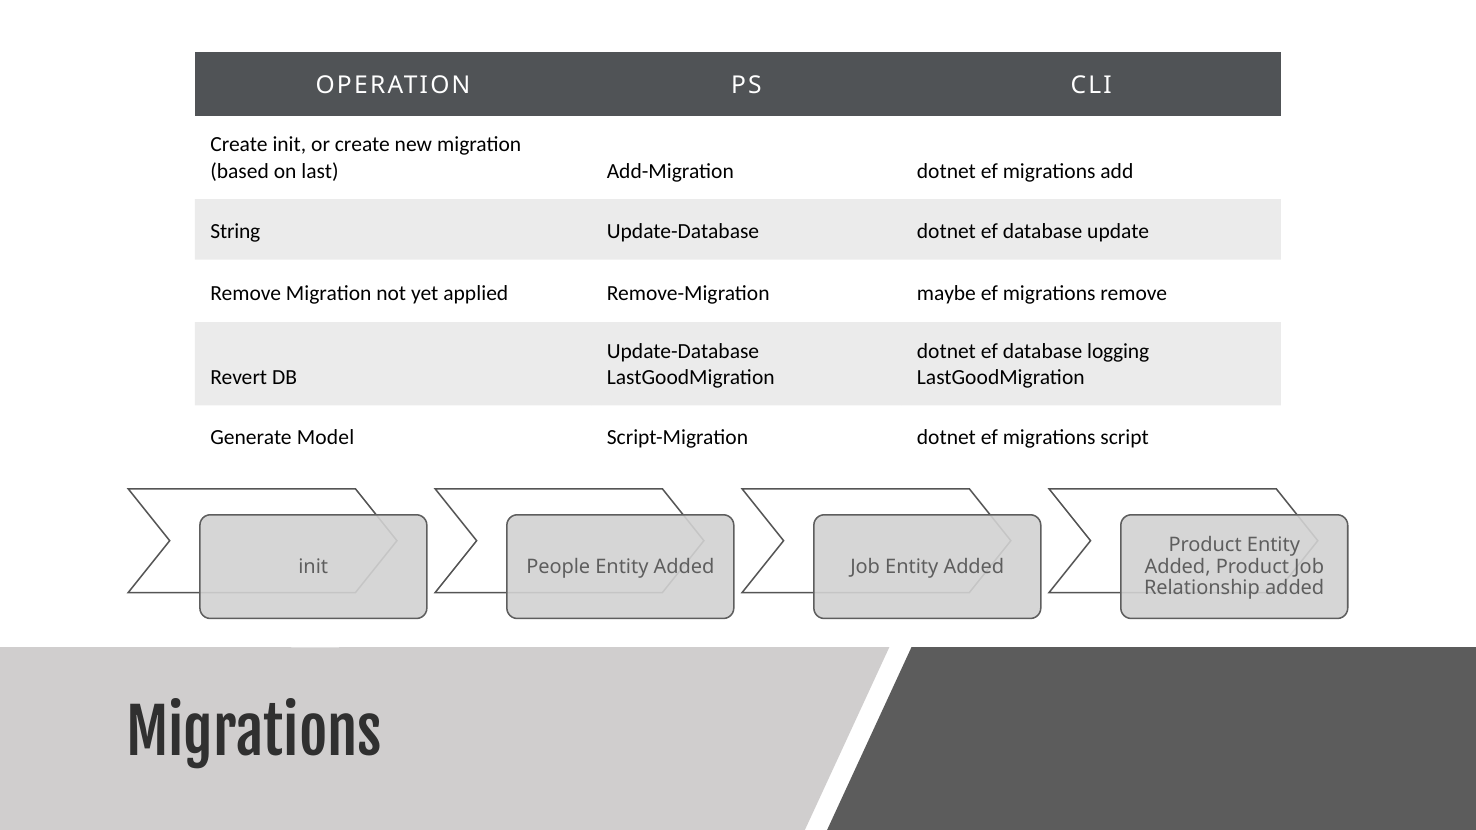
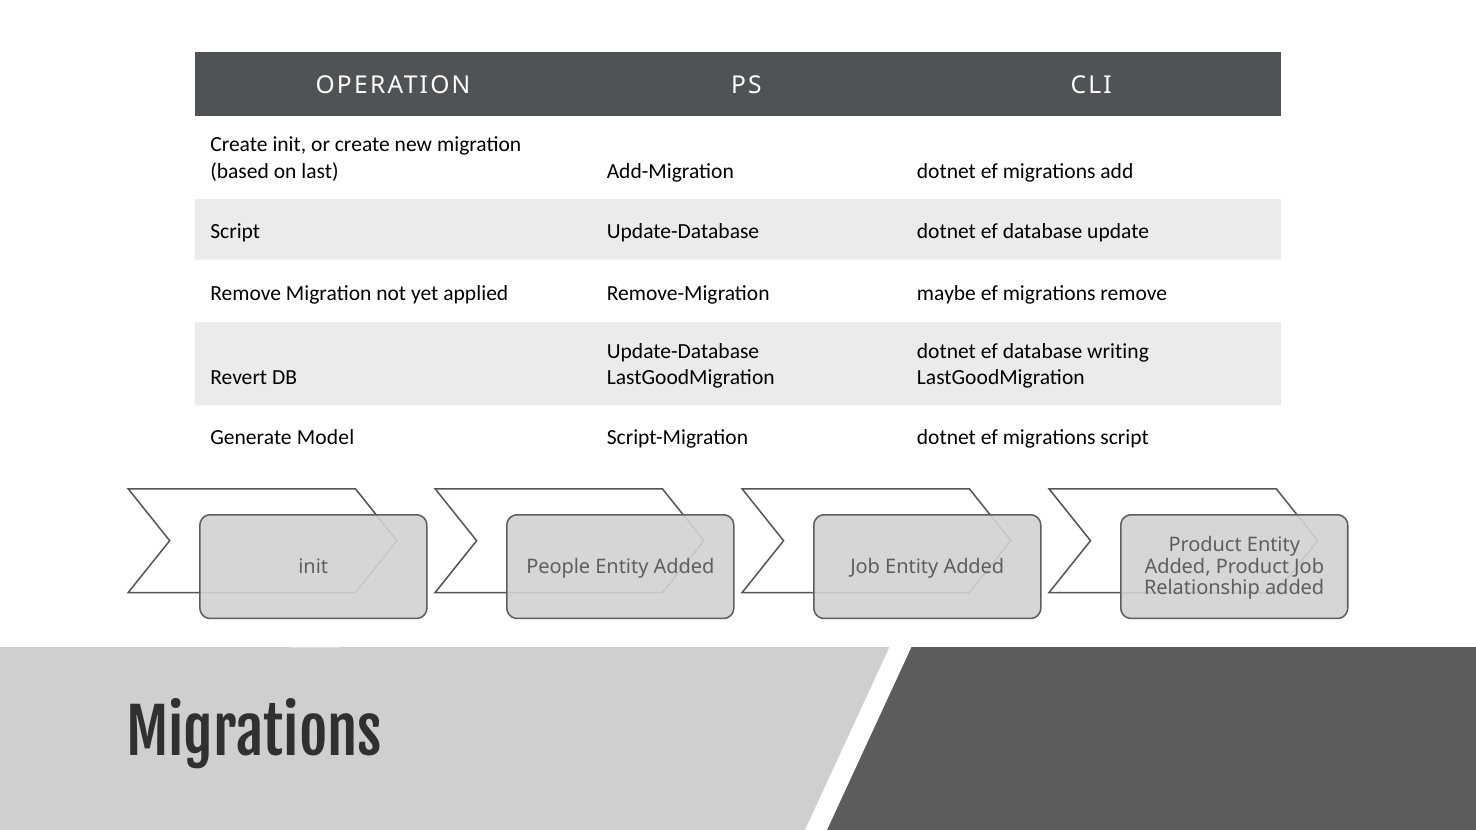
String at (235, 231): String -> Script
logging: logging -> writing
